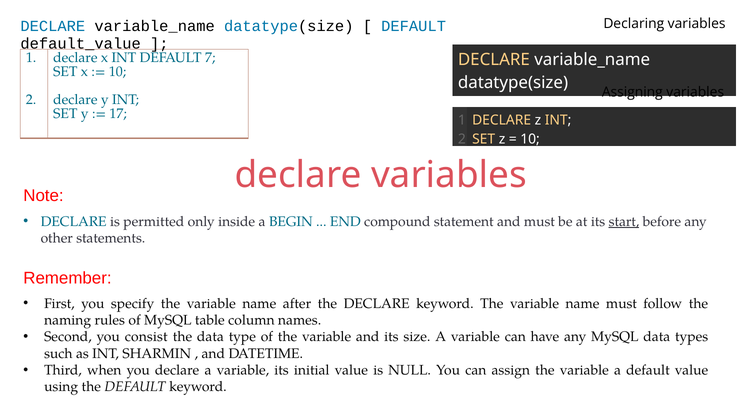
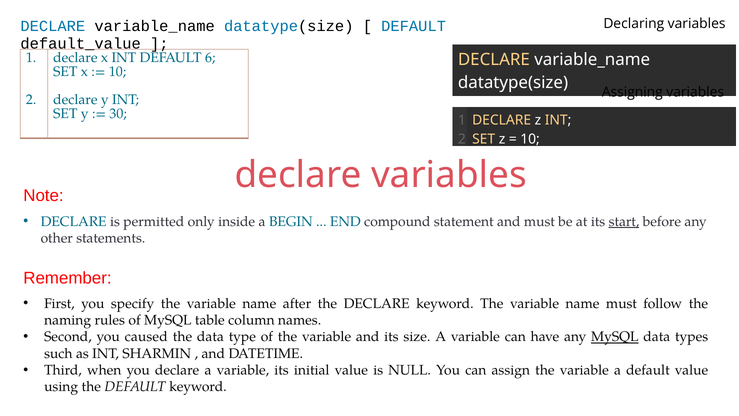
7: 7 -> 6
17: 17 -> 30
consist: consist -> caused
MySQL at (615, 337) underline: none -> present
